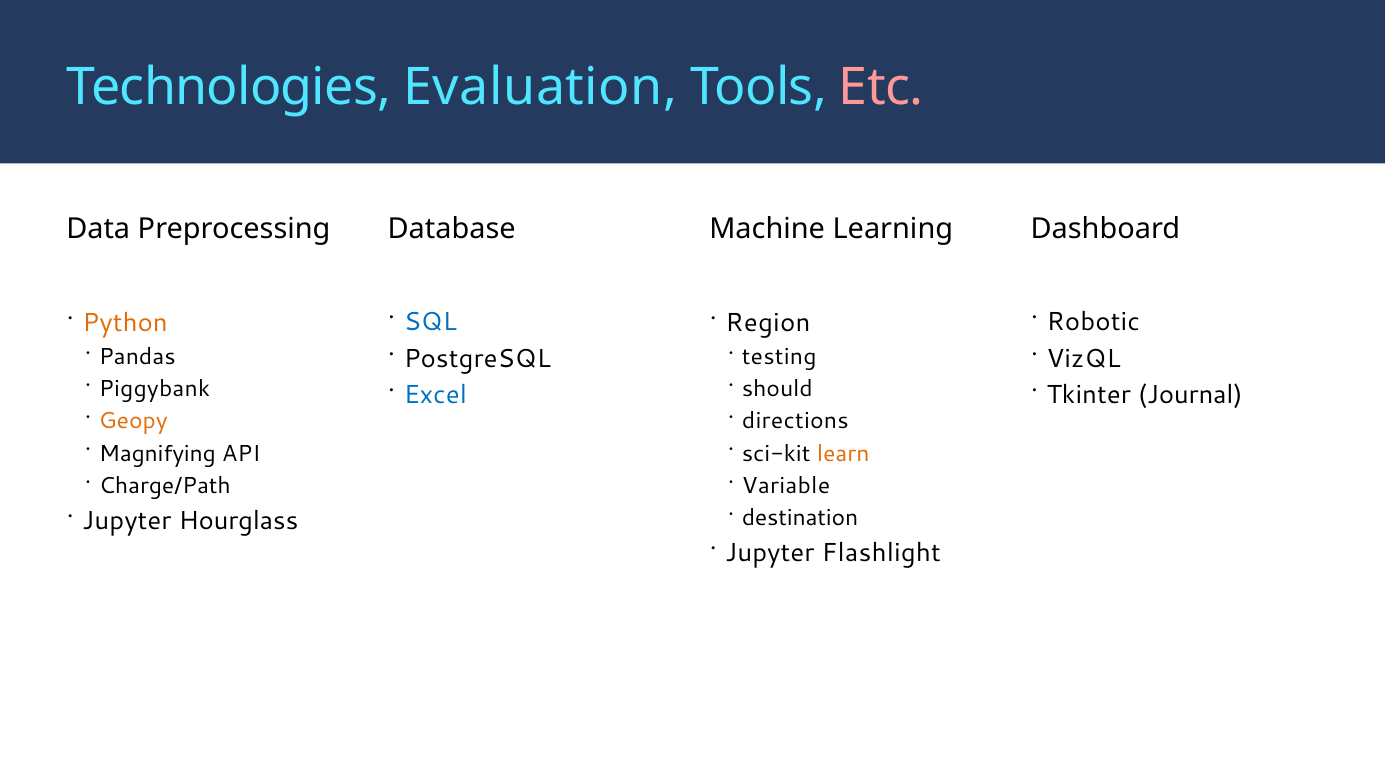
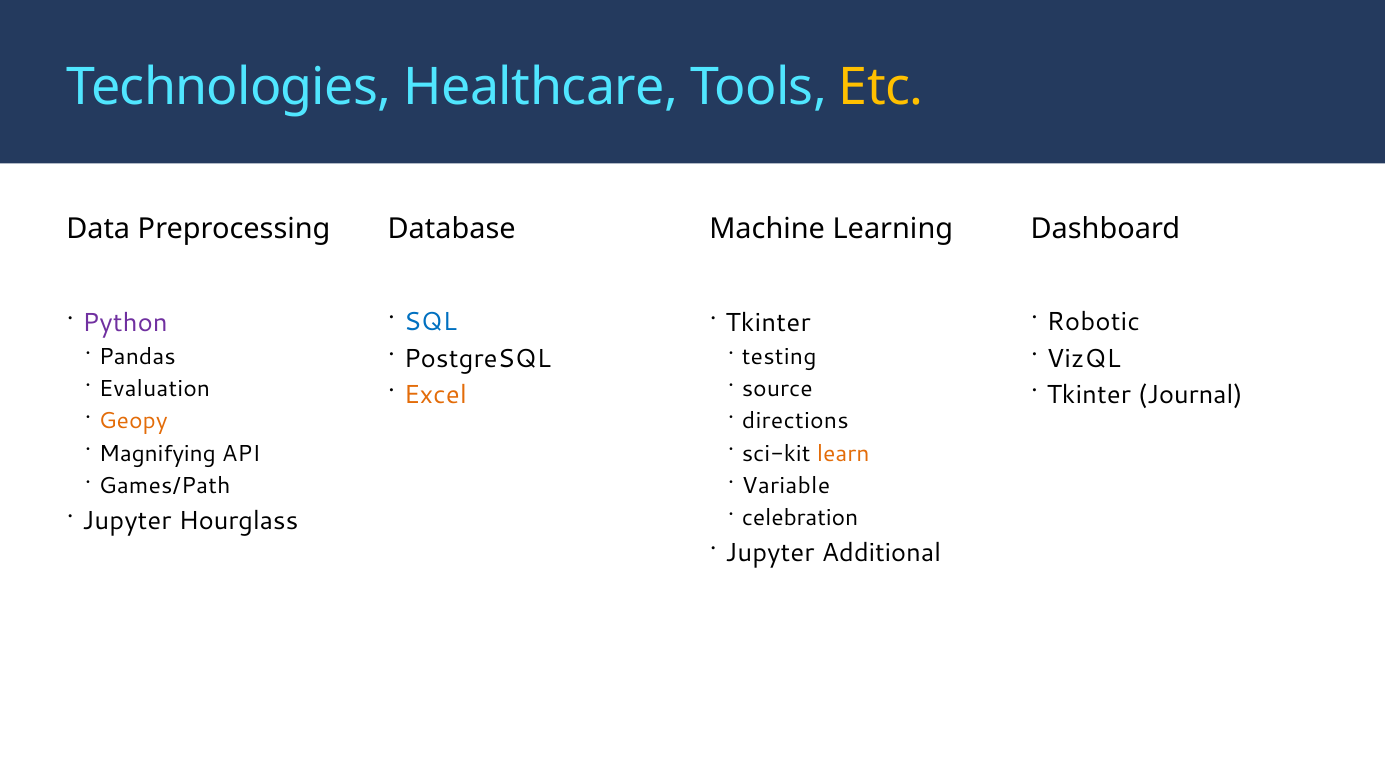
Evaluation: Evaluation -> Healthcare
Etc colour: pink -> yellow
Python colour: orange -> purple
Region at (768, 323): Region -> Tkinter
Piggybank: Piggybank -> Evaluation
should: should -> source
Excel colour: blue -> orange
Charge/Path: Charge/Path -> Games/Path
destination: destination -> celebration
Flashlight: Flashlight -> Additional
